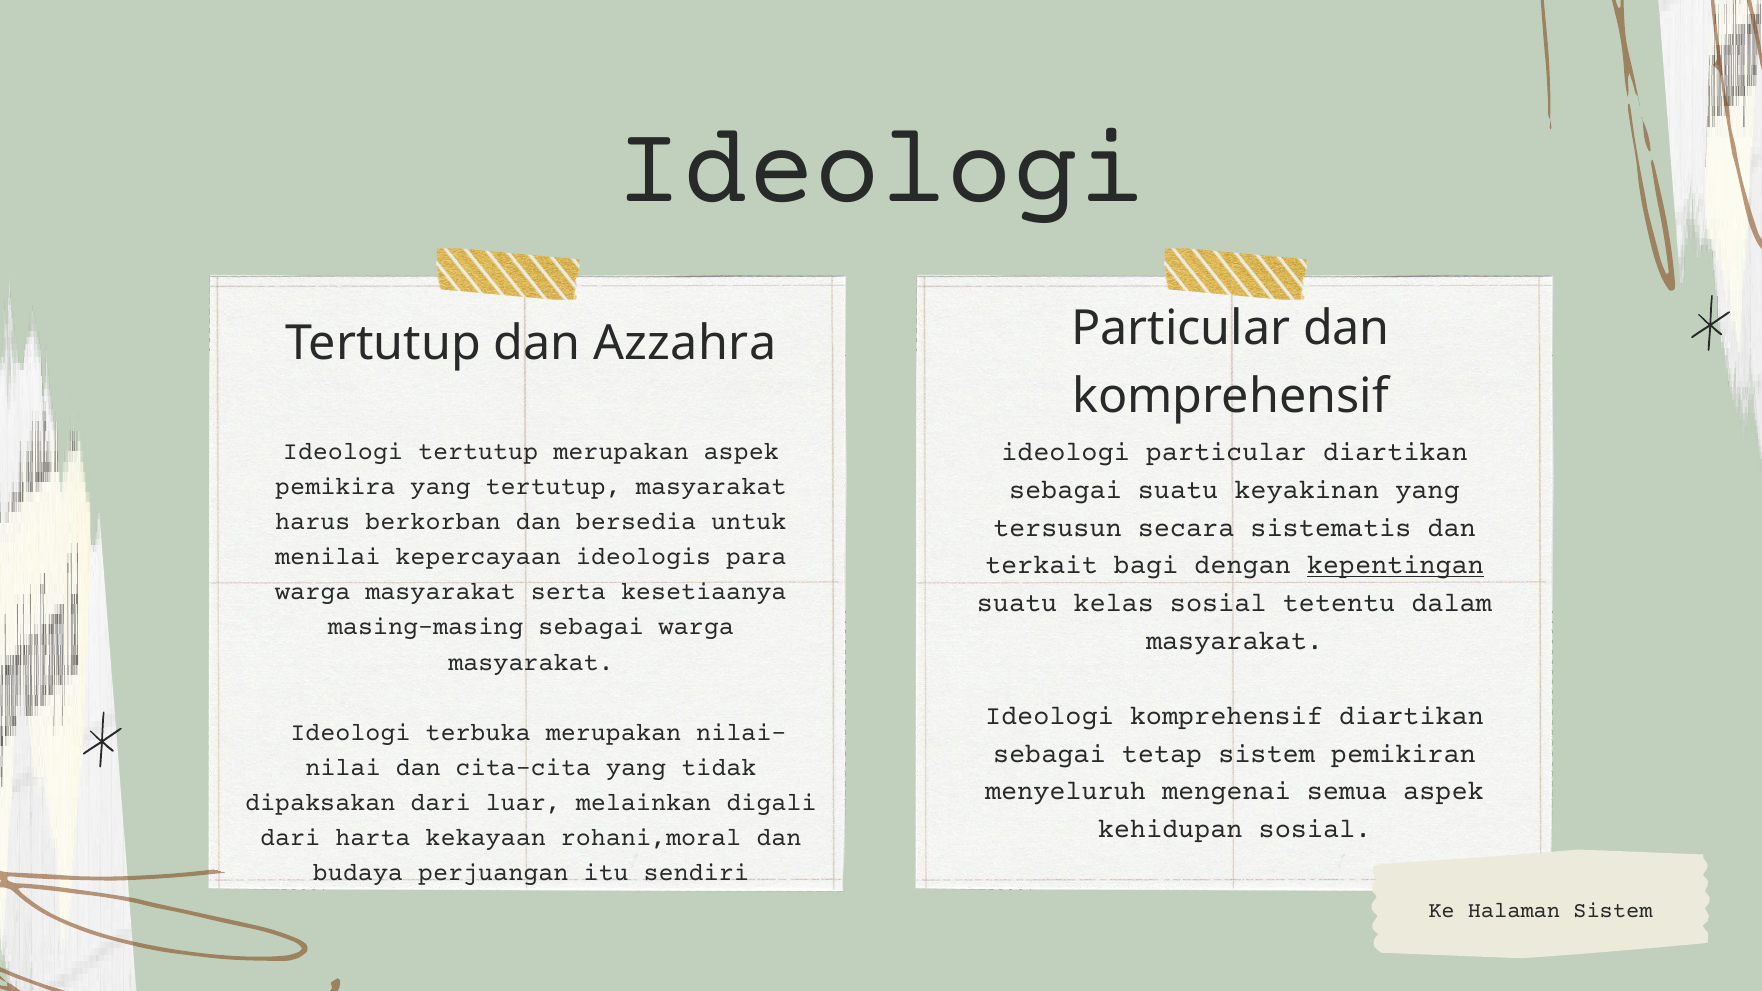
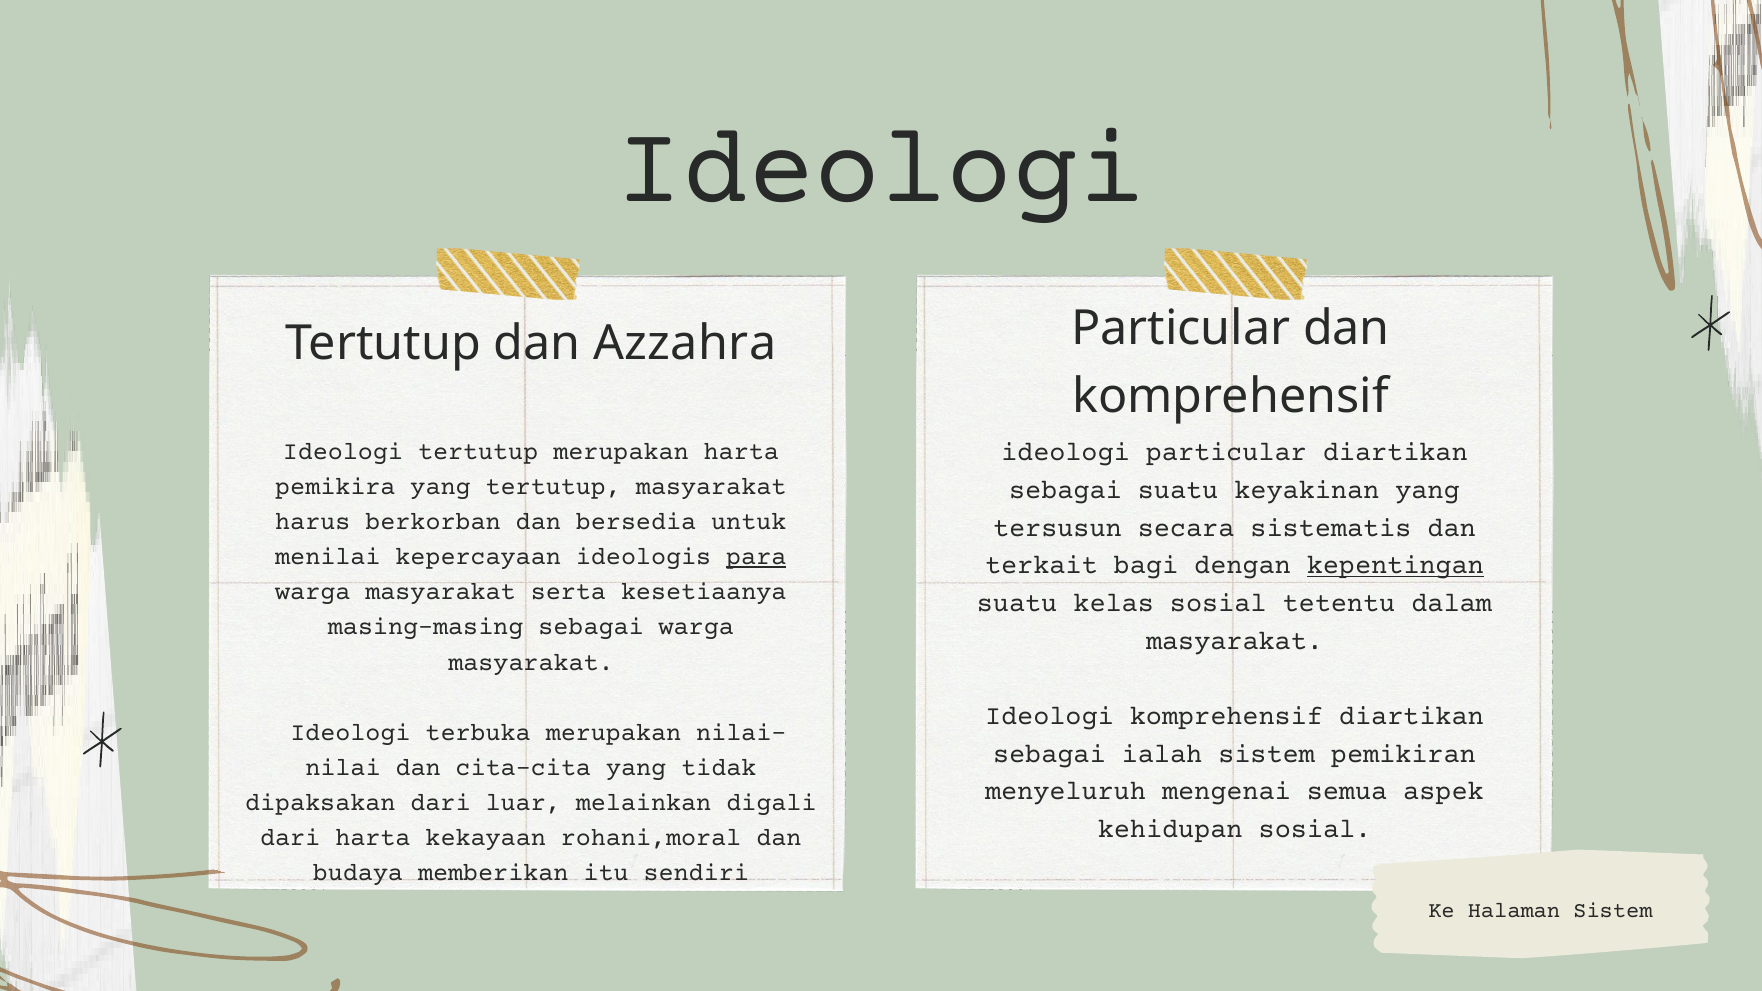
merupakan aspek: aspek -> harta
para underline: none -> present
tetap: tetap -> ialah
perjuangan: perjuangan -> memberikan
